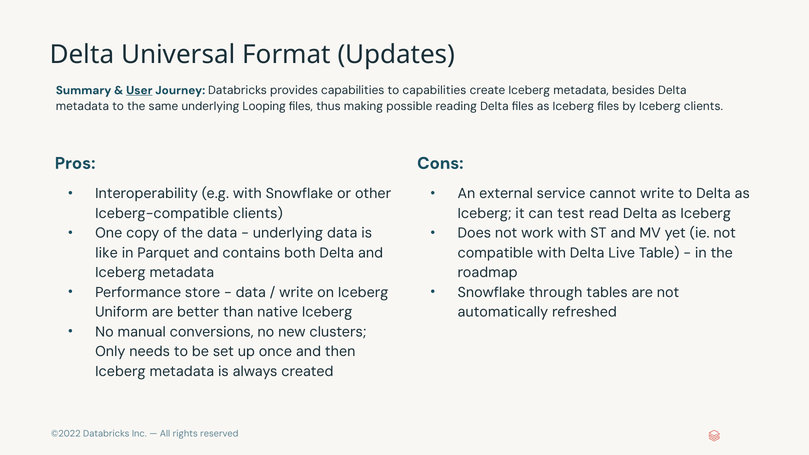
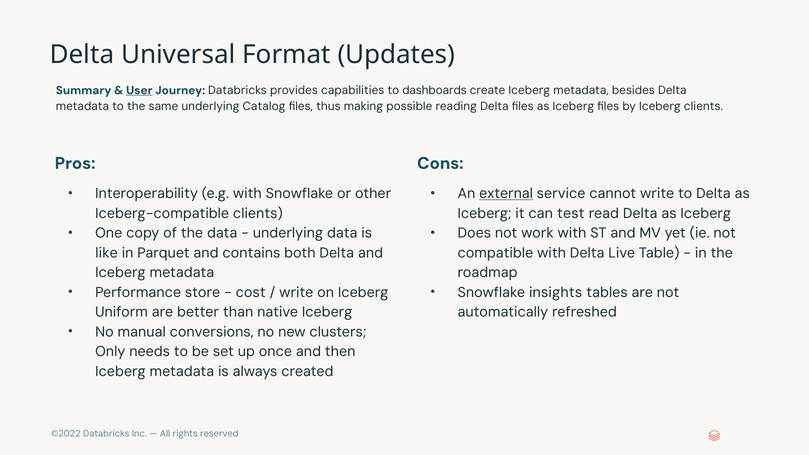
to capabilities: capabilities -> dashboards
Looping: Looping -> Catalog
external underline: none -> present
data at (251, 292): data -> cost
through: through -> insights
